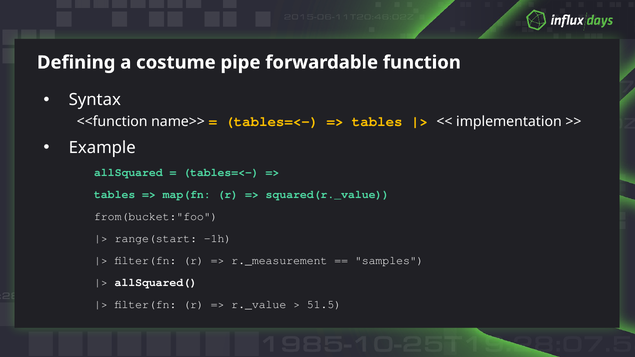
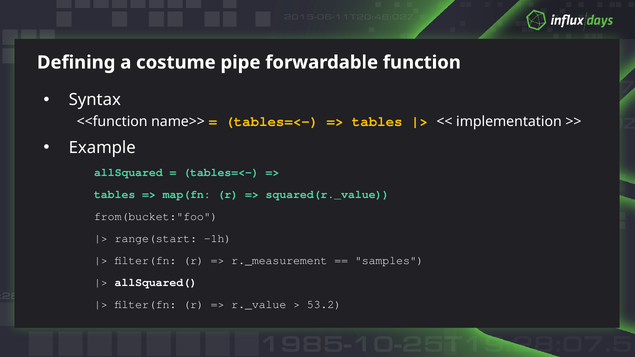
51.5: 51.5 -> 53.2
